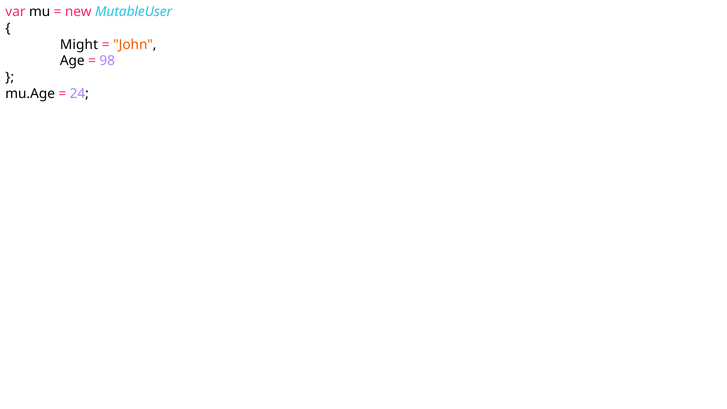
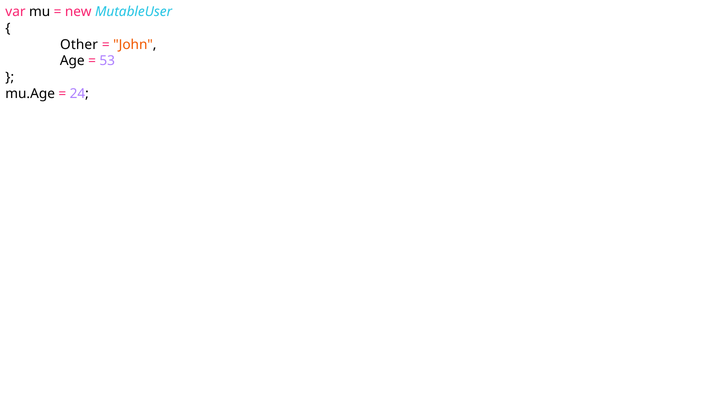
Might: Might -> Other
98: 98 -> 53
